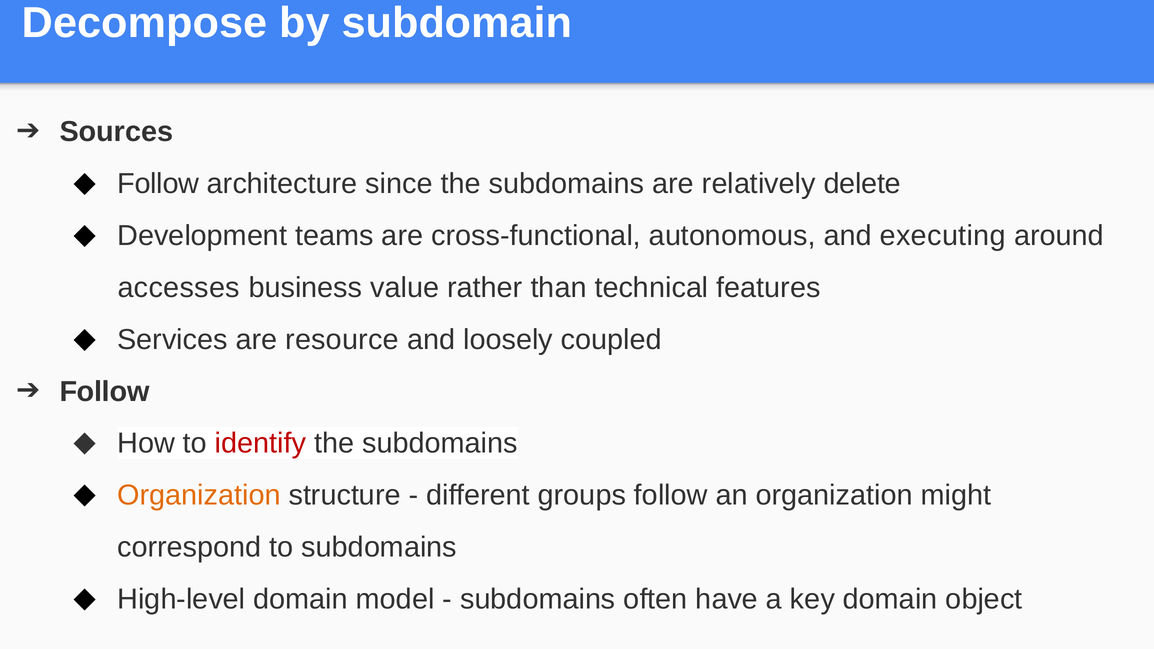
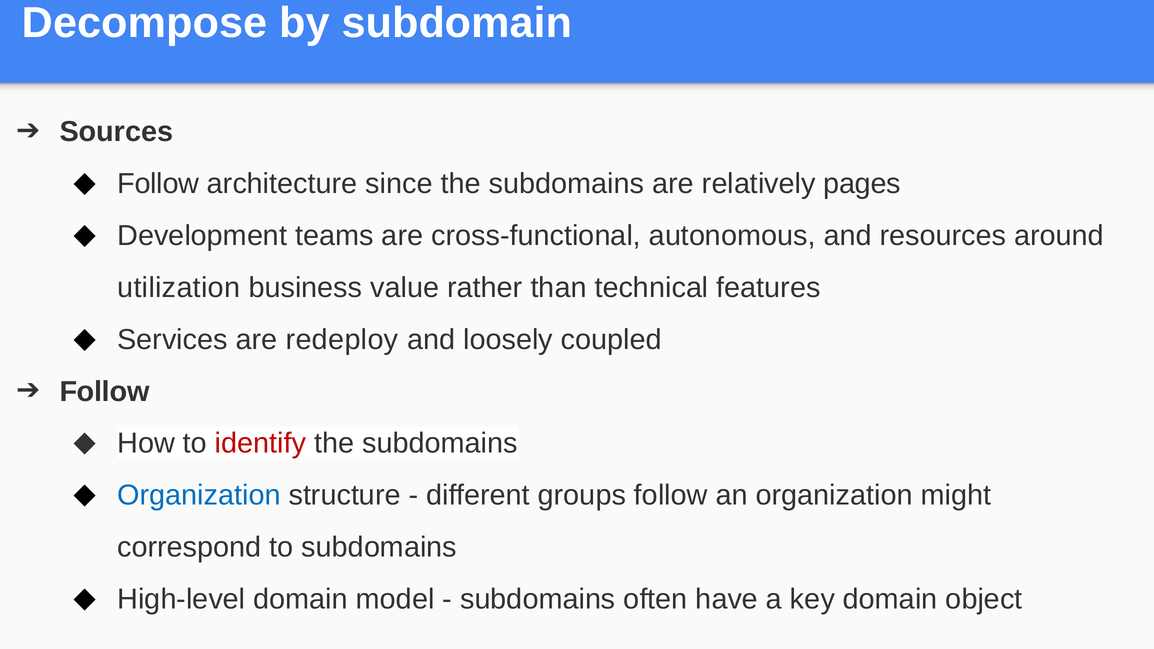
delete: delete -> pages
executing: executing -> resources
accesses: accesses -> utilization
resource: resource -> redeploy
Organization at (199, 495) colour: orange -> blue
